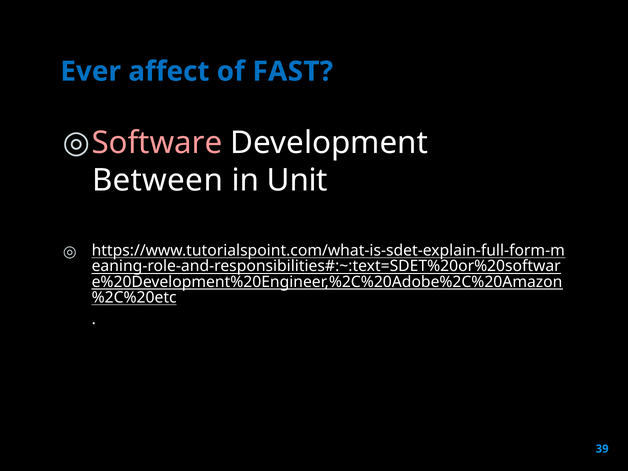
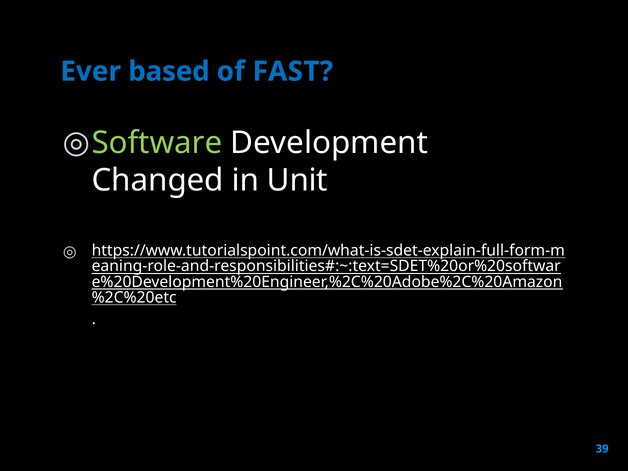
affect: affect -> based
Software colour: pink -> light green
Between: Between -> Changed
